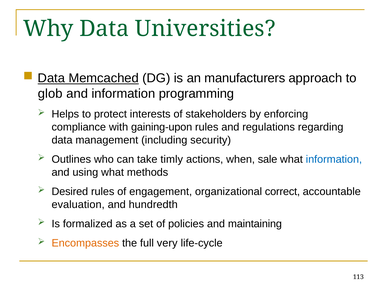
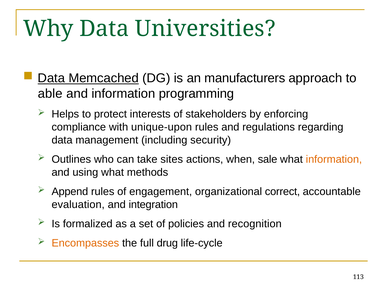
glob: glob -> able
gaining-upon: gaining-upon -> unique-upon
timly: timly -> sites
information at (334, 159) colour: blue -> orange
Desired: Desired -> Append
hundredth: hundredth -> integration
maintaining: maintaining -> recognition
very: very -> drug
